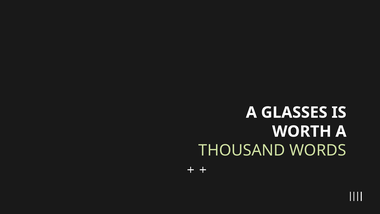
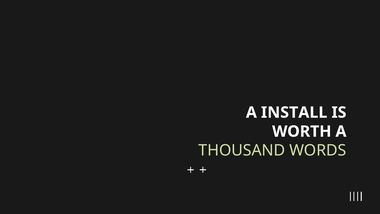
GLASSES: GLASSES -> INSTALL
